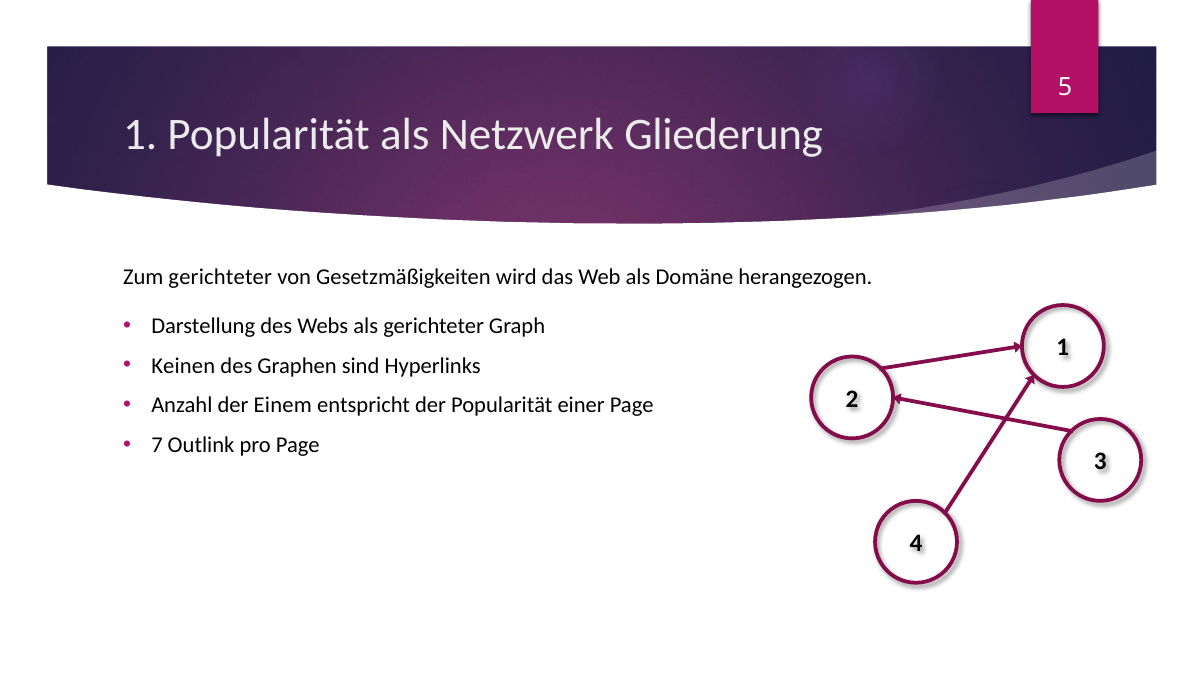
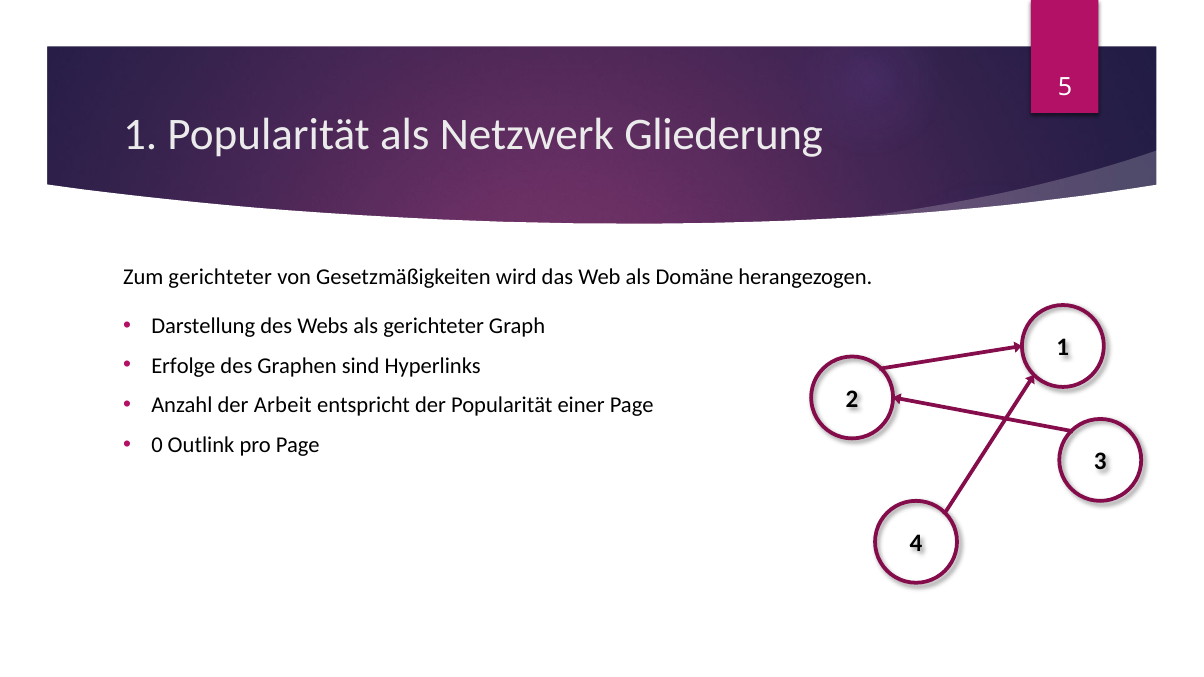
Keinen: Keinen -> Erfolge
Einem: Einem -> Arbeit
7: 7 -> 0
